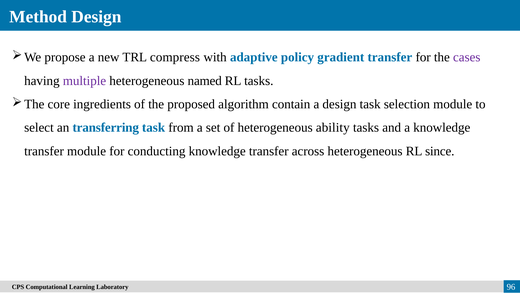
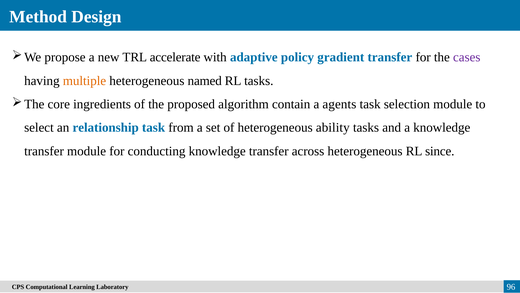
compress: compress -> accelerate
multiple colour: purple -> orange
a design: design -> agents
transferring: transferring -> relationship
